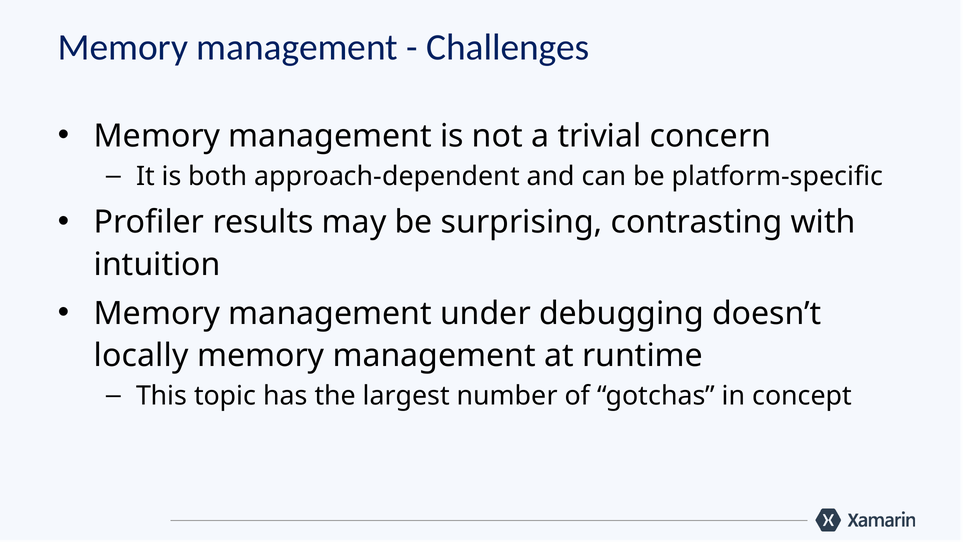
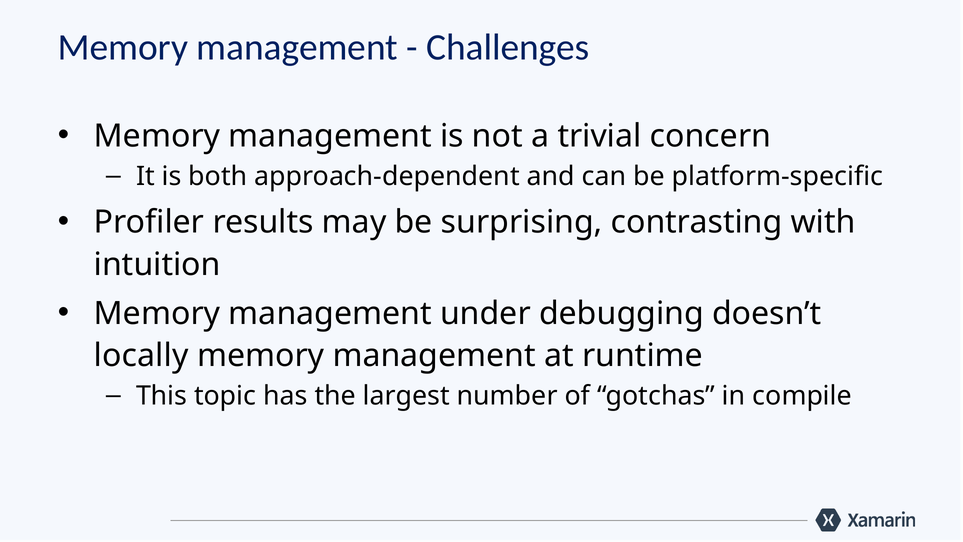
concept: concept -> compile
